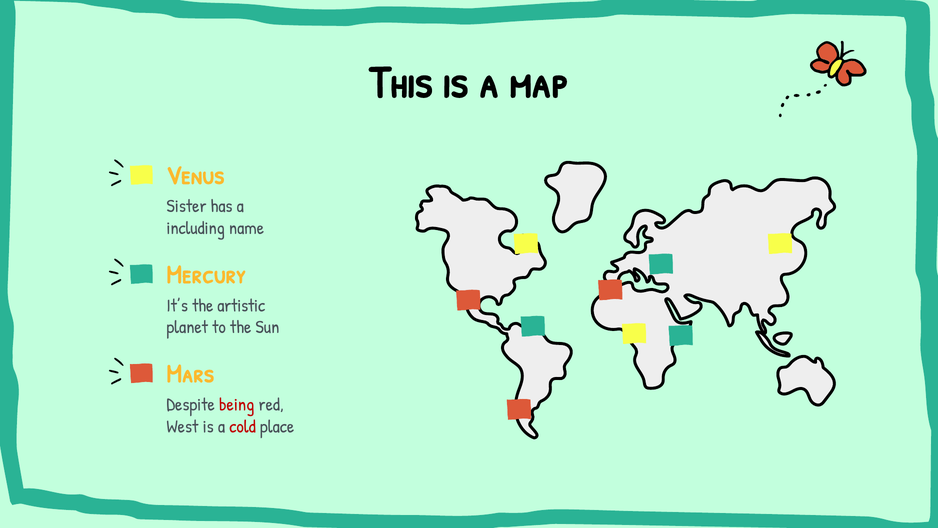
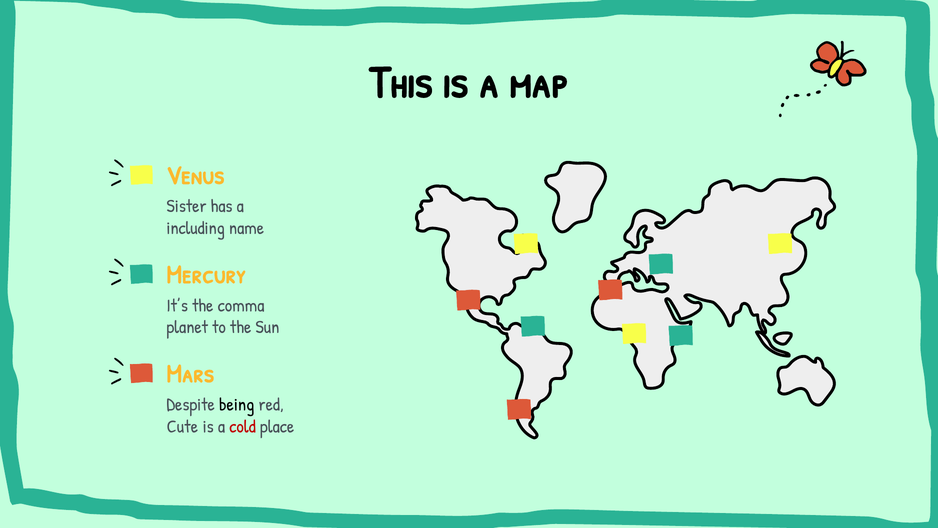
artistic: artistic -> comma
being colour: red -> black
West: West -> Cute
